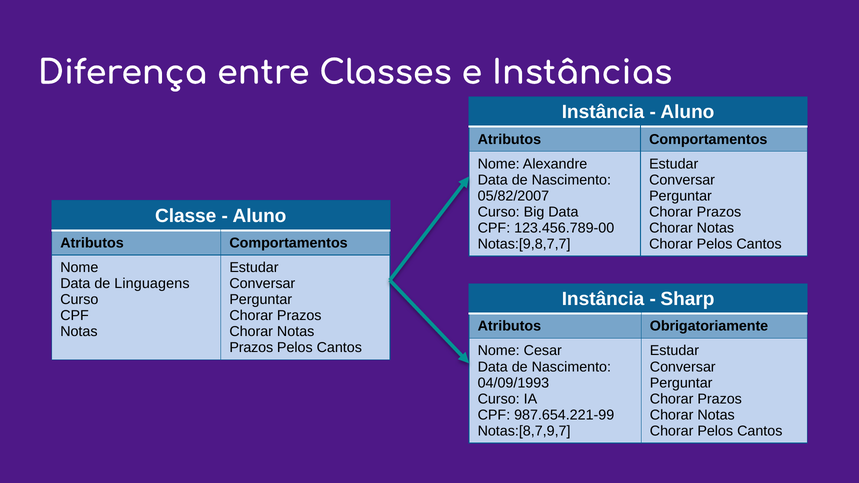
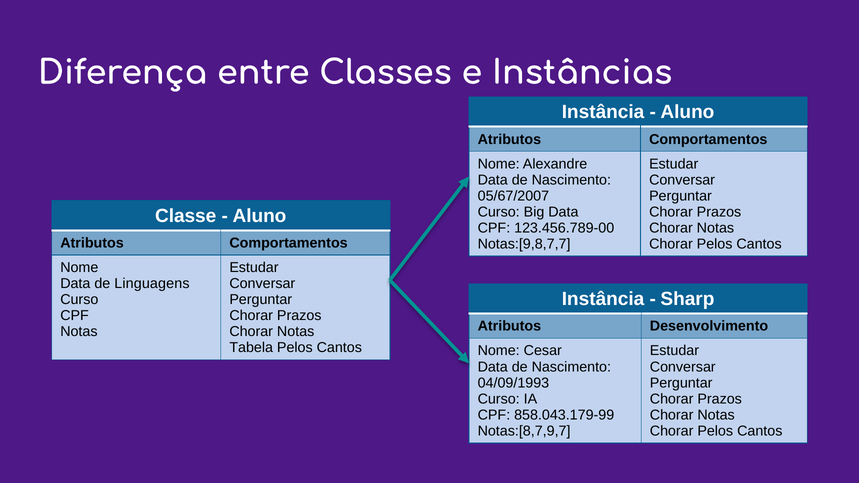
05/82/2007: 05/82/2007 -> 05/67/2007
Obrigatoriamente: Obrigatoriamente -> Desenvolvimento
Prazos at (251, 348): Prazos -> Tabela
987.654.221-99: 987.654.221-99 -> 858.043.179-99
